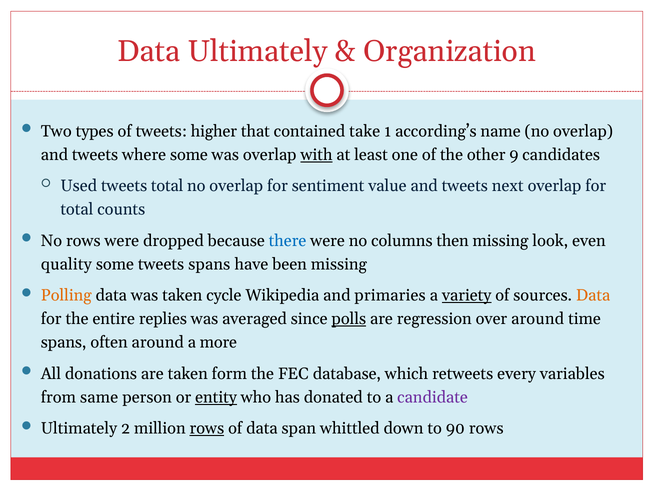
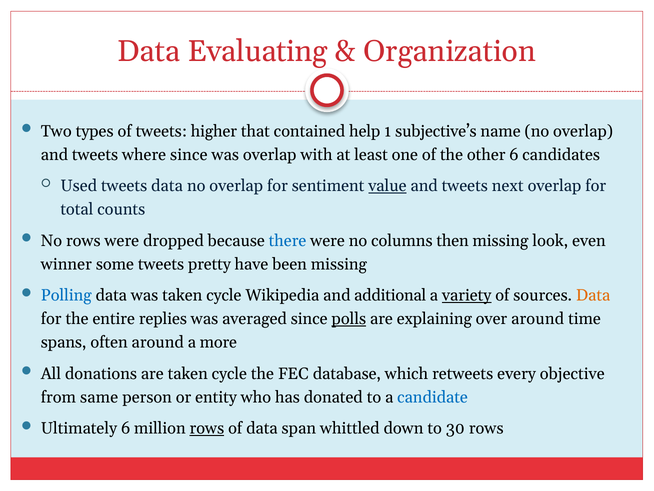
Data Ultimately: Ultimately -> Evaluating
take: take -> help
according’s: according’s -> subjective’s
where some: some -> since
with underline: present -> none
other 9: 9 -> 6
tweets total: total -> data
value underline: none -> present
quality: quality -> winner
tweets spans: spans -> pretty
Polling colour: orange -> blue
primaries: primaries -> additional
regression: regression -> explaining
are taken form: form -> cycle
variables: variables -> objective
entity underline: present -> none
candidate colour: purple -> blue
Ultimately 2: 2 -> 6
90: 90 -> 30
